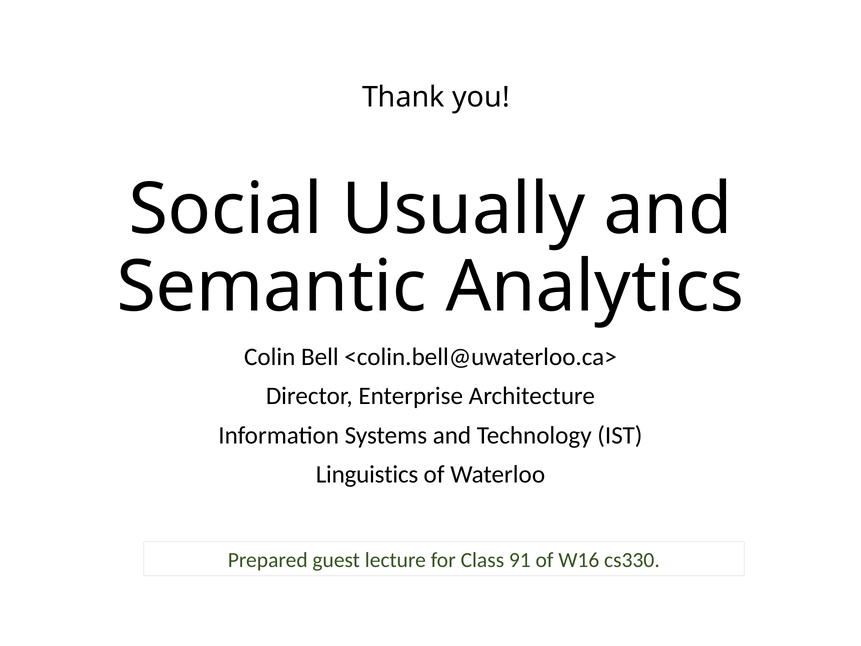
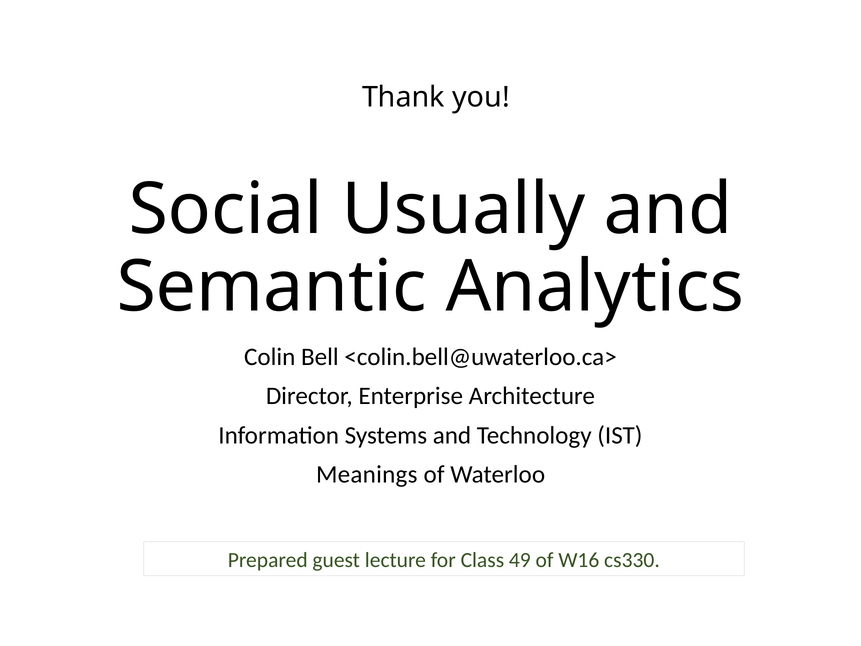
Linguistics: Linguistics -> Meanings
91: 91 -> 49
